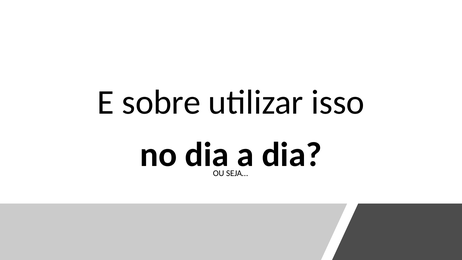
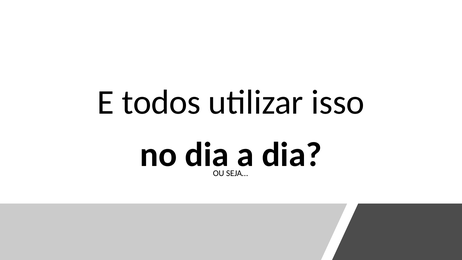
sobre: sobre -> todos
